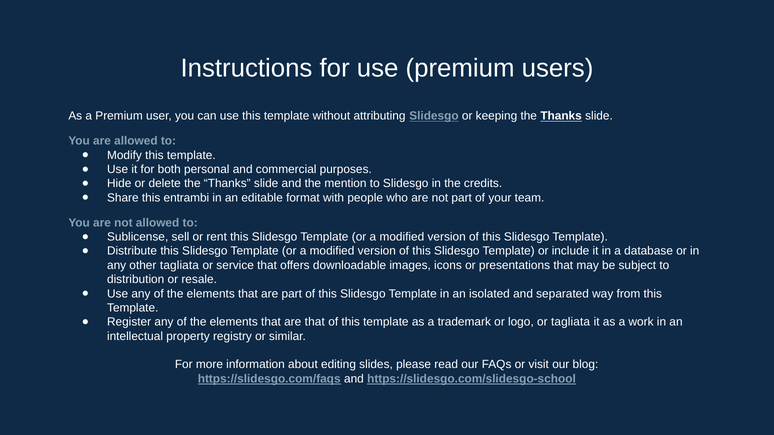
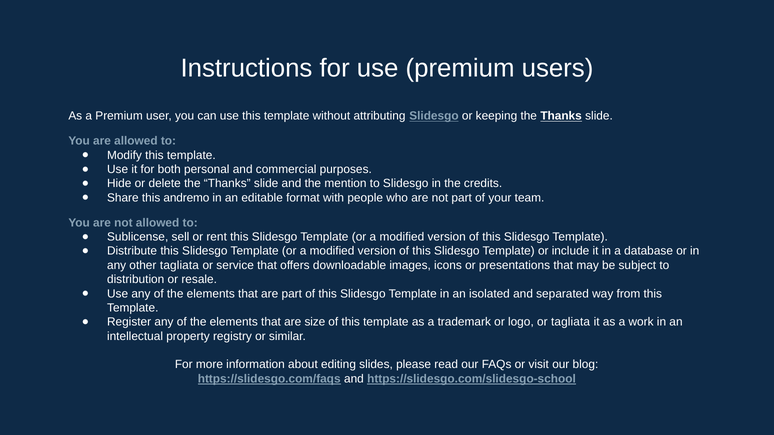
entrambi: entrambi -> andremo
are that: that -> size
